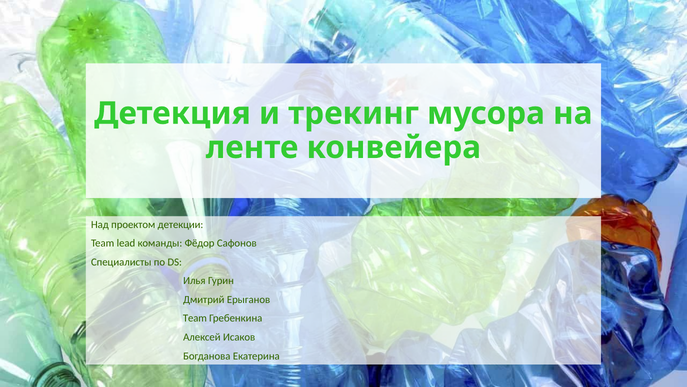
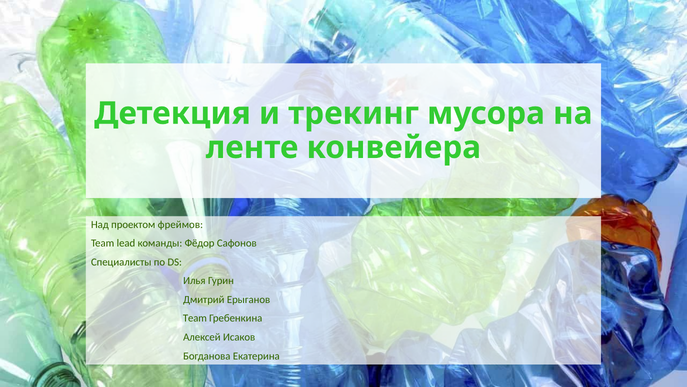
детекции: детекции -> фреймов
